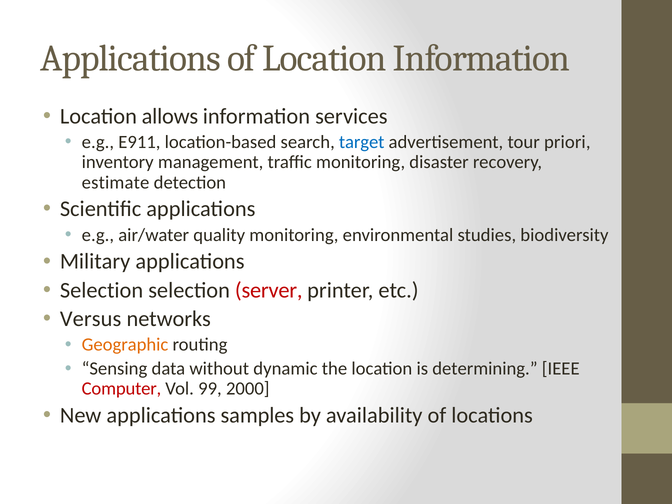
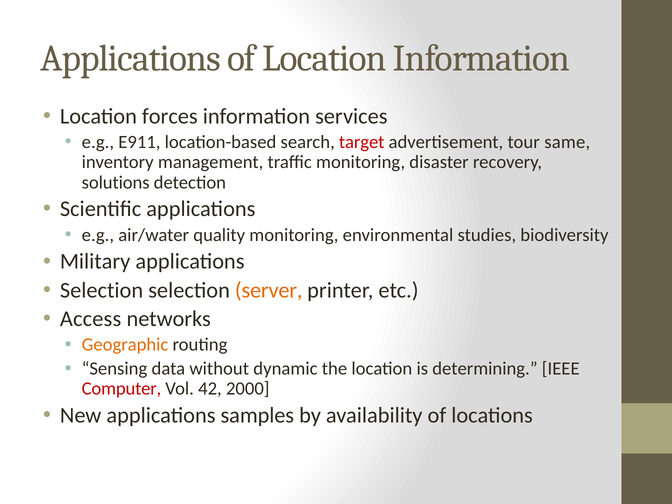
allows: allows -> forces
target colour: blue -> red
priori: priori -> same
estimate: estimate -> solutions
server colour: red -> orange
Versus: Versus -> Access
99: 99 -> 42
